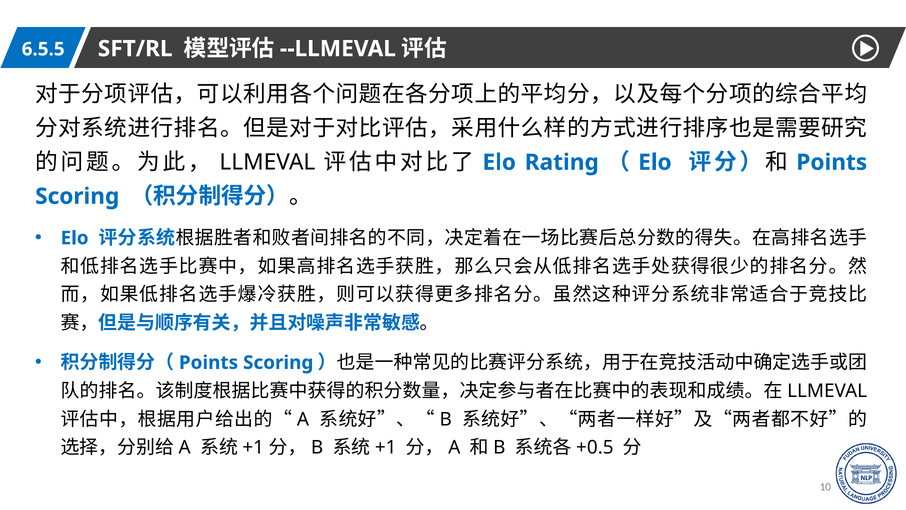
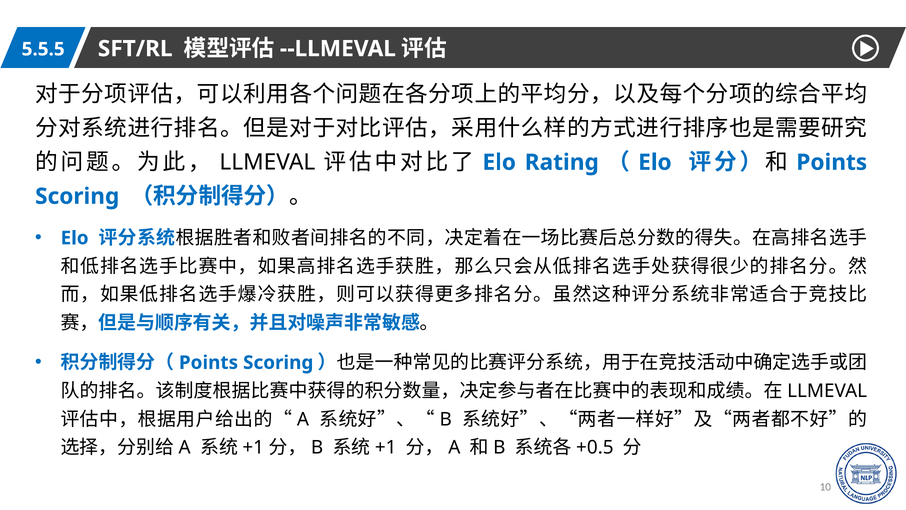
6.5.5: 6.5.5 -> 5.5.5
